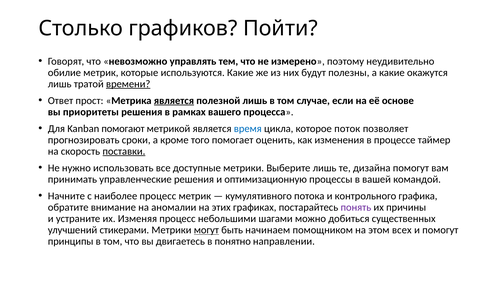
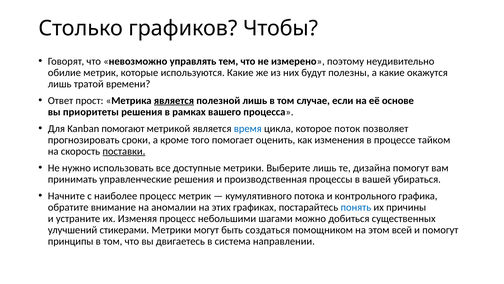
Пойти: Пойти -> Чтобы
времени underline: present -> none
таймер: таймер -> тайком
оптимизационную: оптимизационную -> производственная
командой: командой -> убираться
понять colour: purple -> blue
могут underline: present -> none
начинаем: начинаем -> создаться
всех: всех -> всей
понятно: понятно -> система
